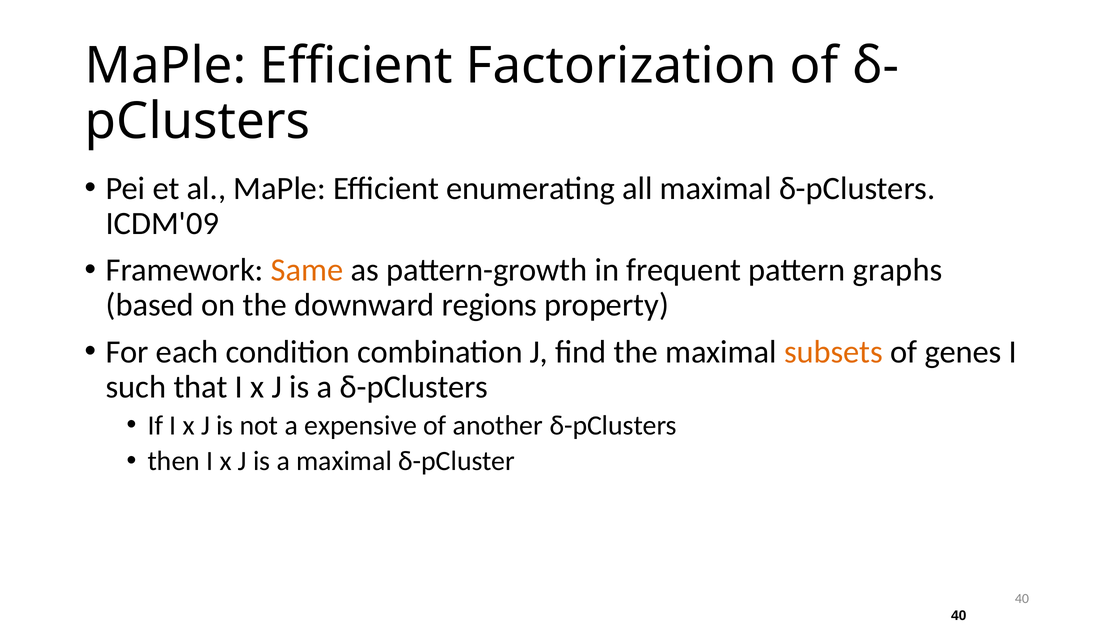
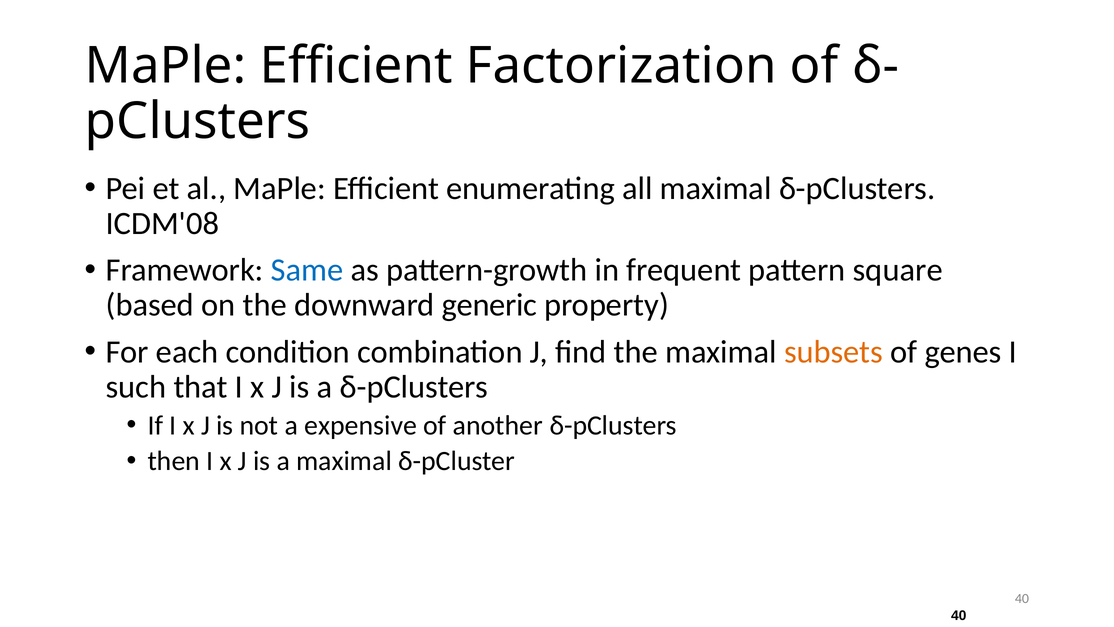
ICDM'09: ICDM'09 -> ICDM'08
Same colour: orange -> blue
graphs: graphs -> square
regions: regions -> generic
